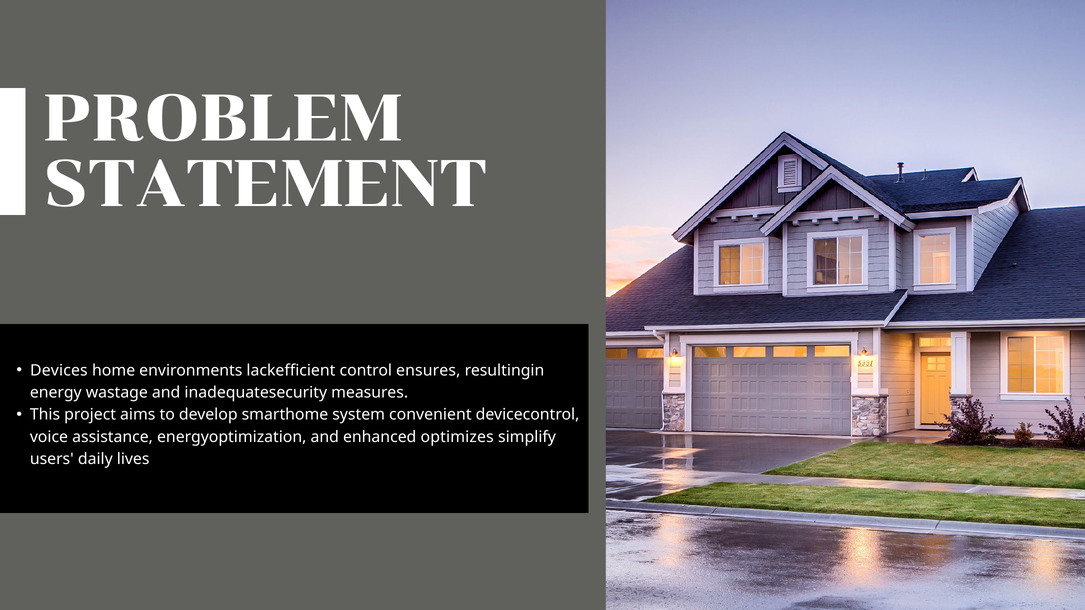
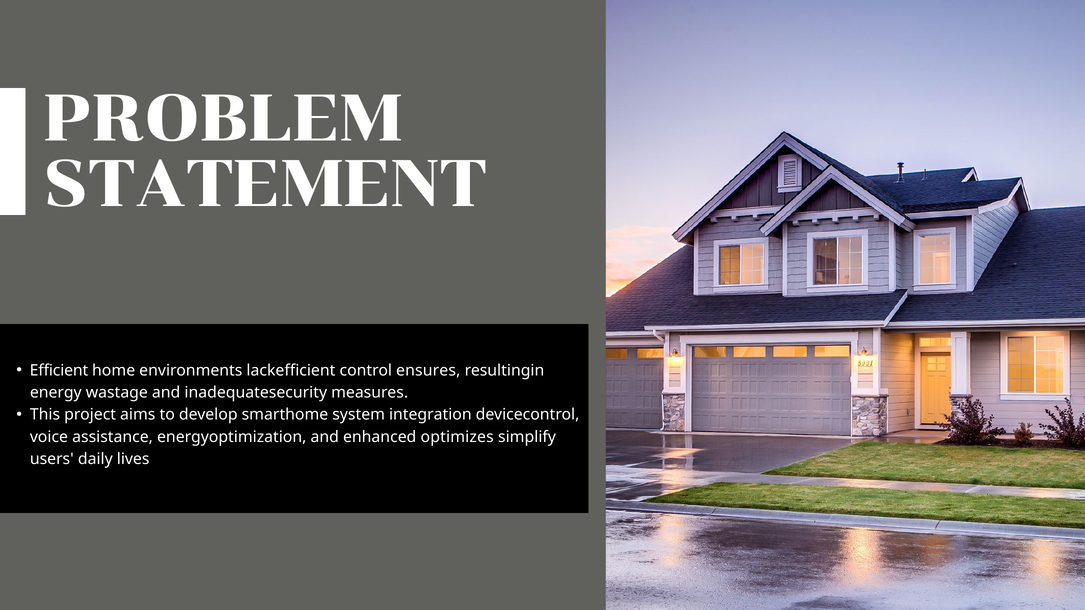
Devices: Devices -> Efficient
convenient: convenient -> integration
